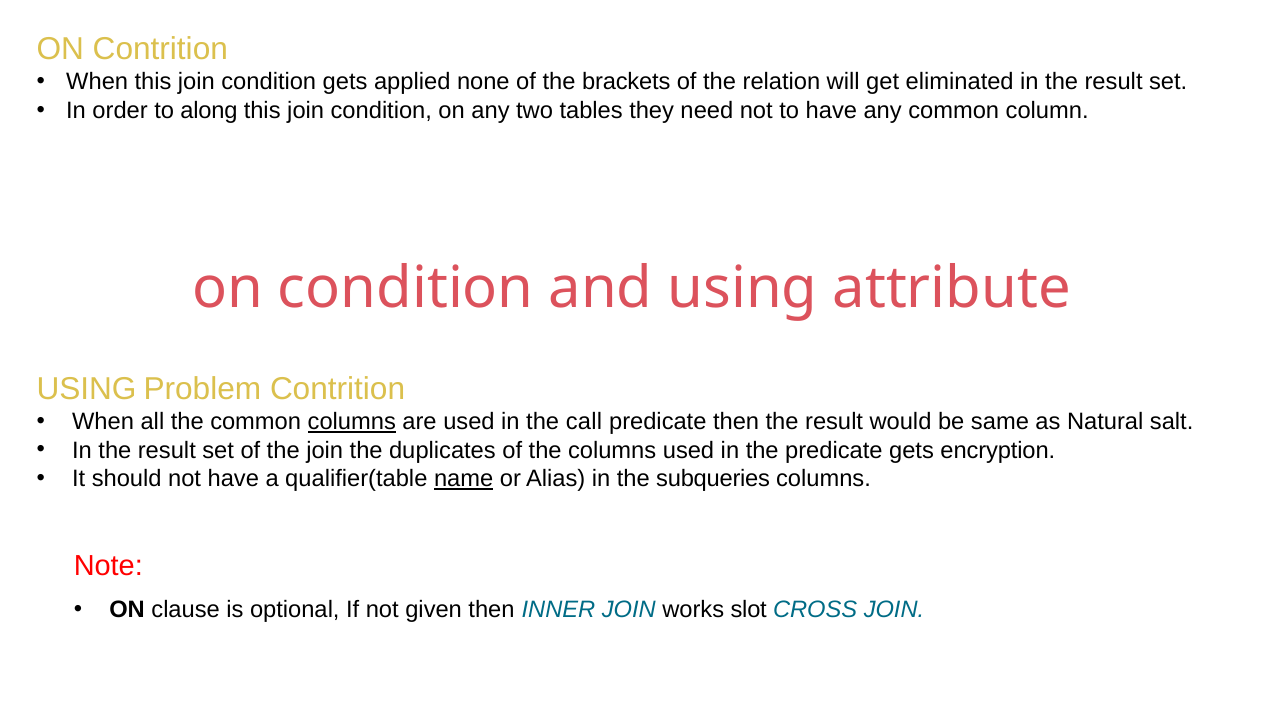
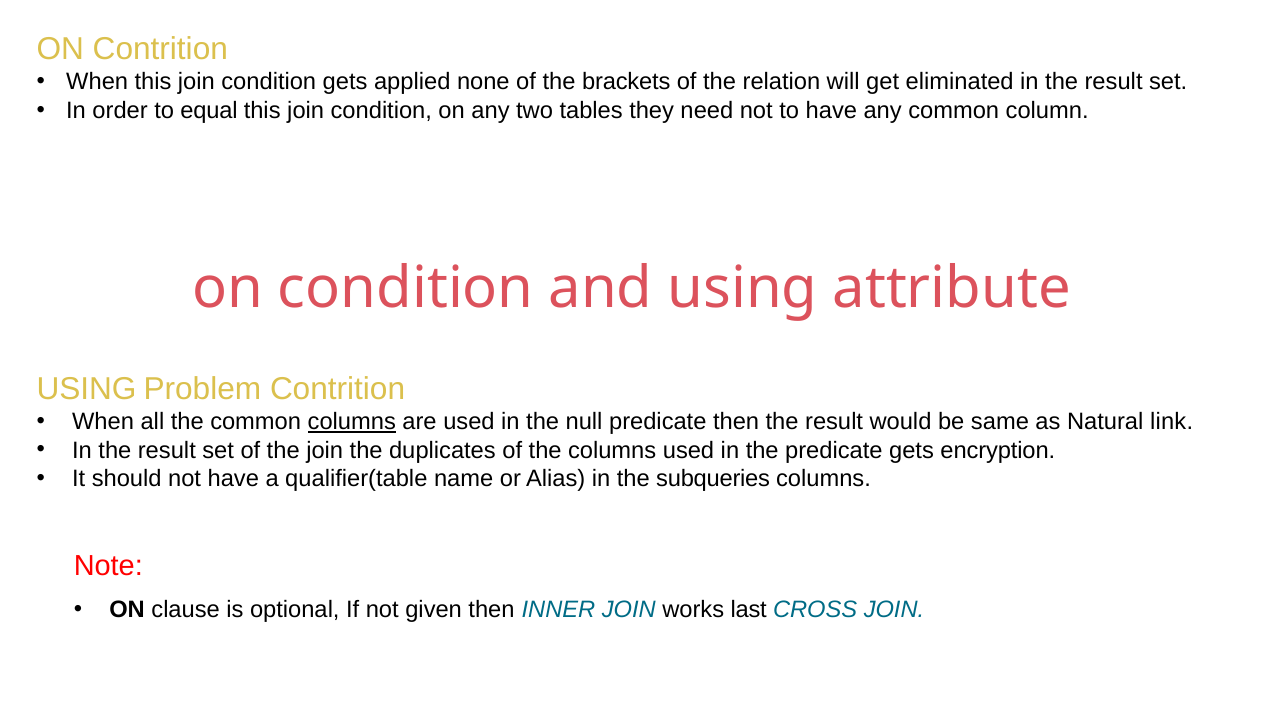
along: along -> equal
call: call -> null
salt: salt -> link
name underline: present -> none
slot: slot -> last
